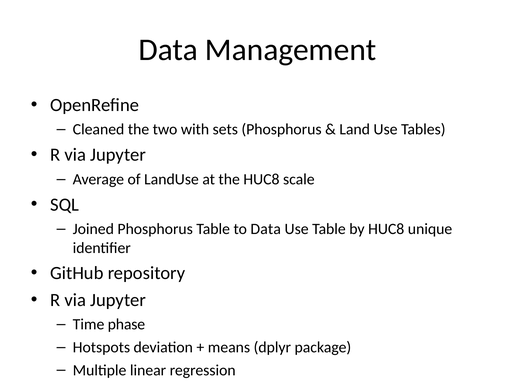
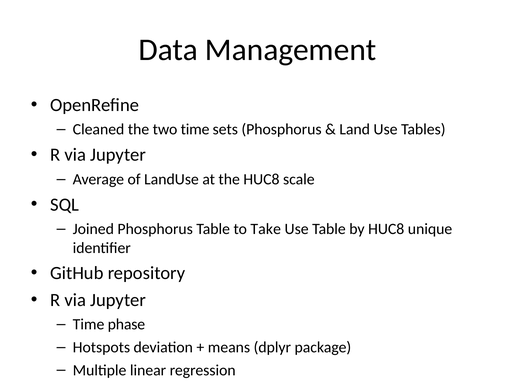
two with: with -> time
to Data: Data -> Take
